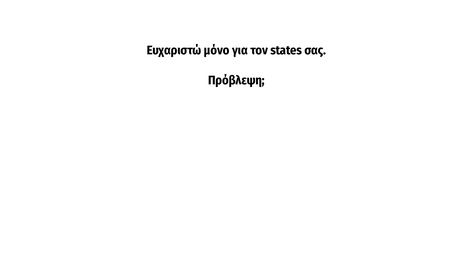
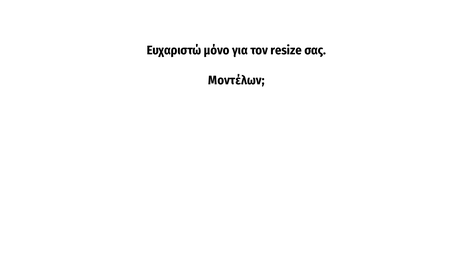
states: states -> resize
Πρόβλεψη: Πρόβλεψη -> Μοντέλων
